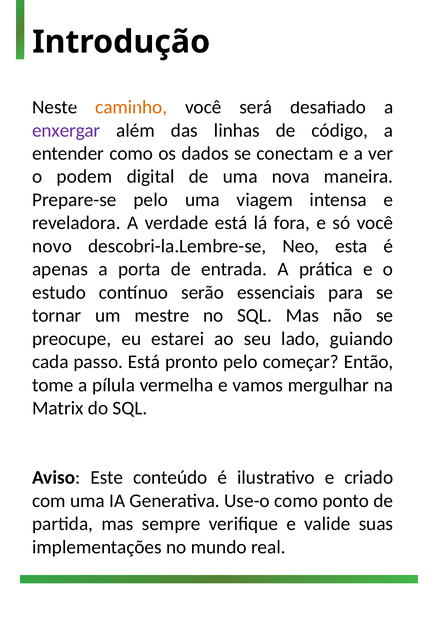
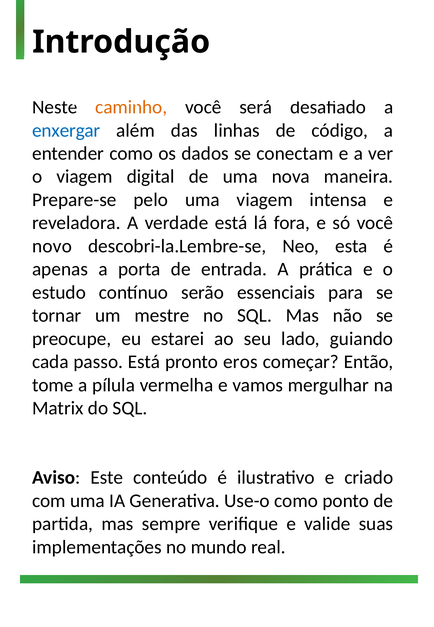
enxergar colour: purple -> blue
o podem: podem -> viagem
pronto pelo: pelo -> eros
